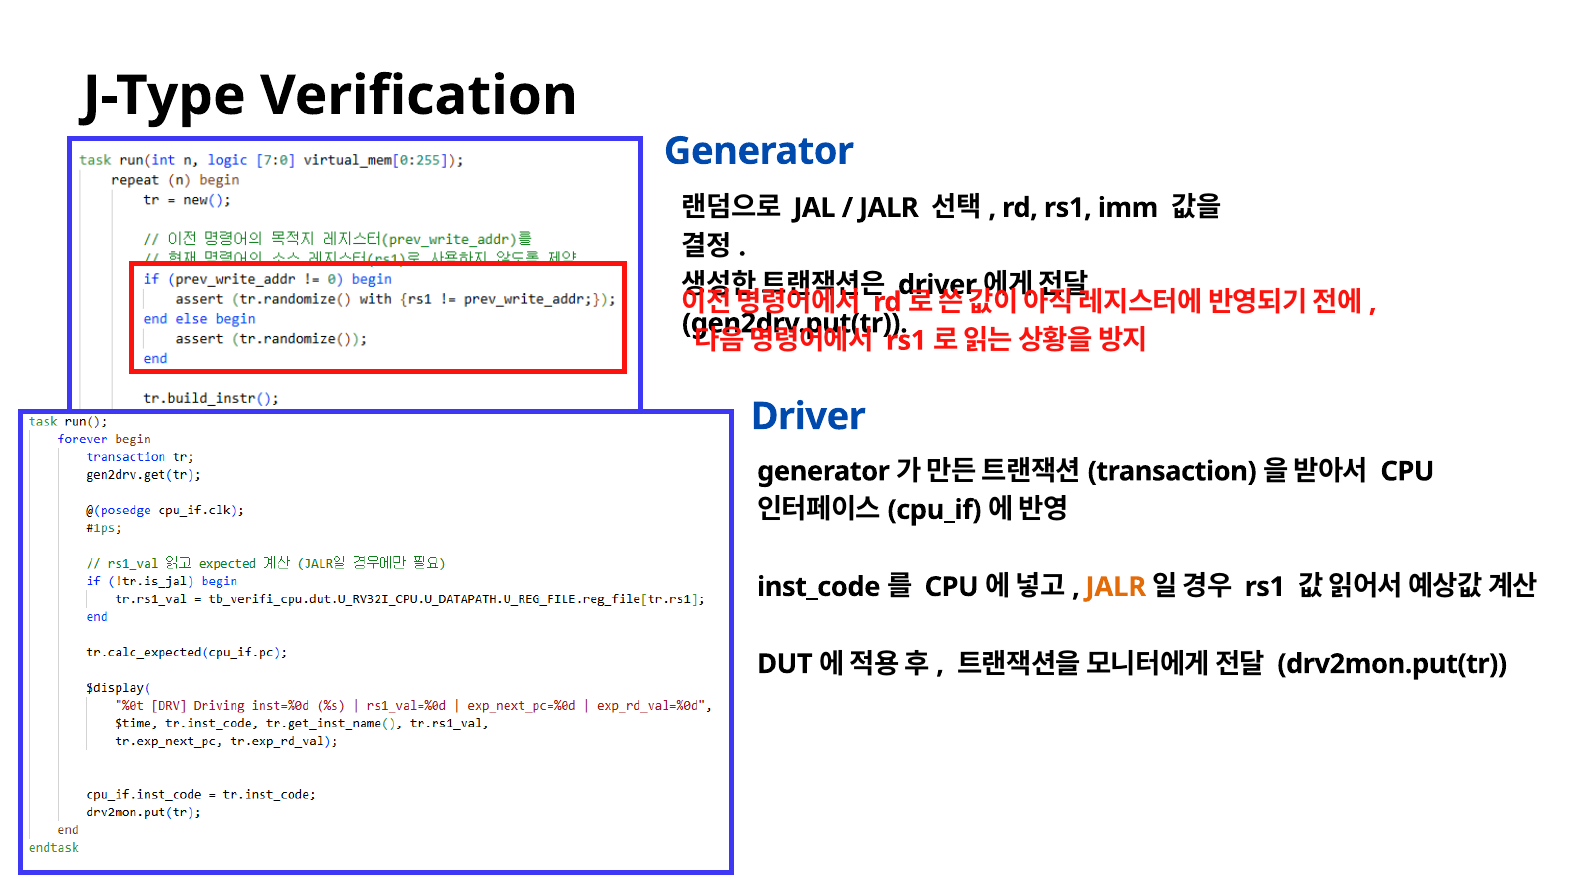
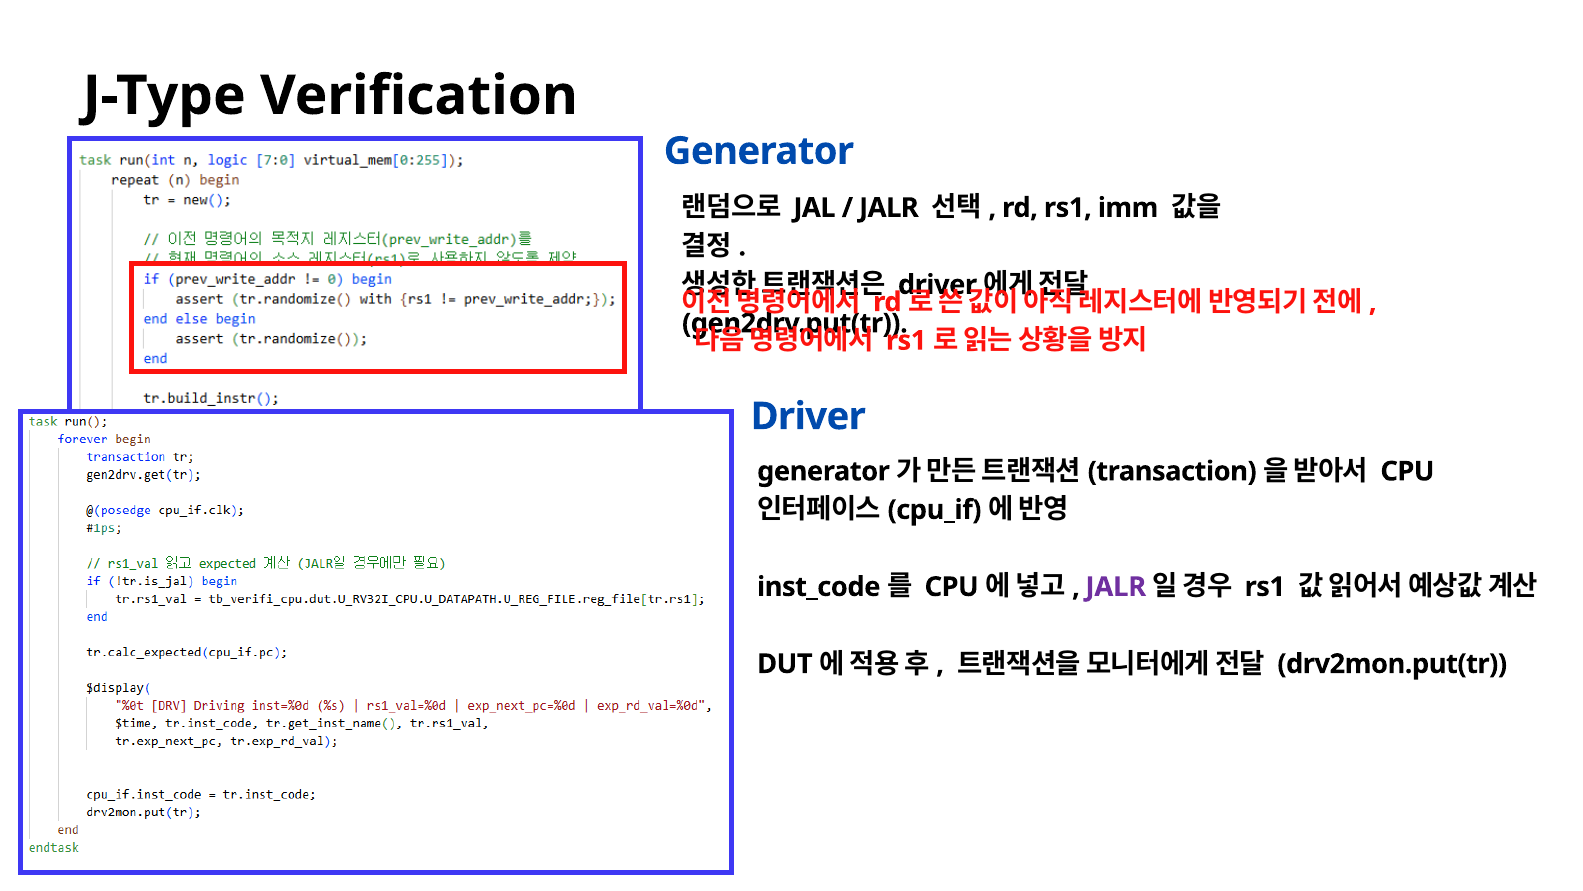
JALR at (1116, 587) colour: orange -> purple
